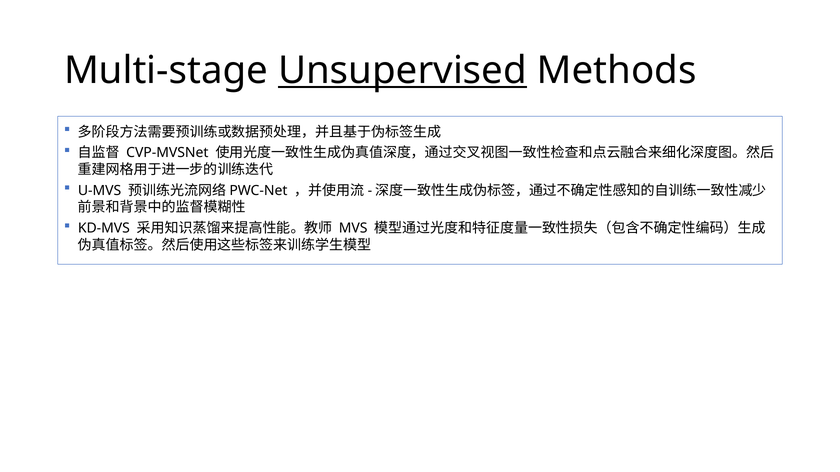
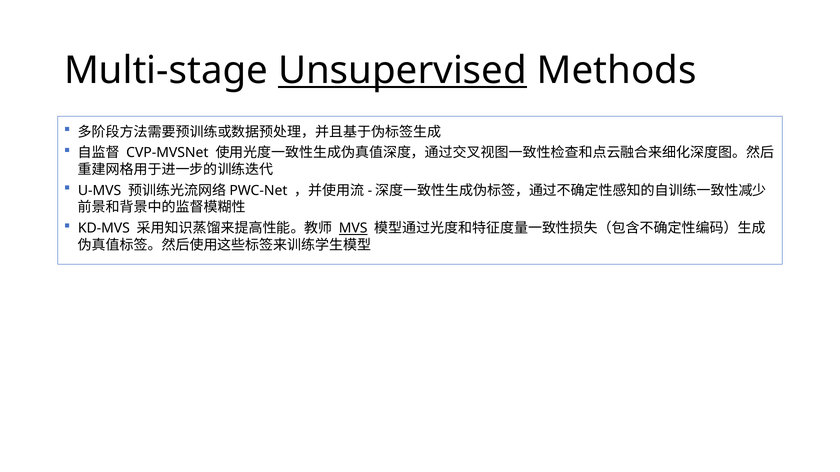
MVS underline: none -> present
